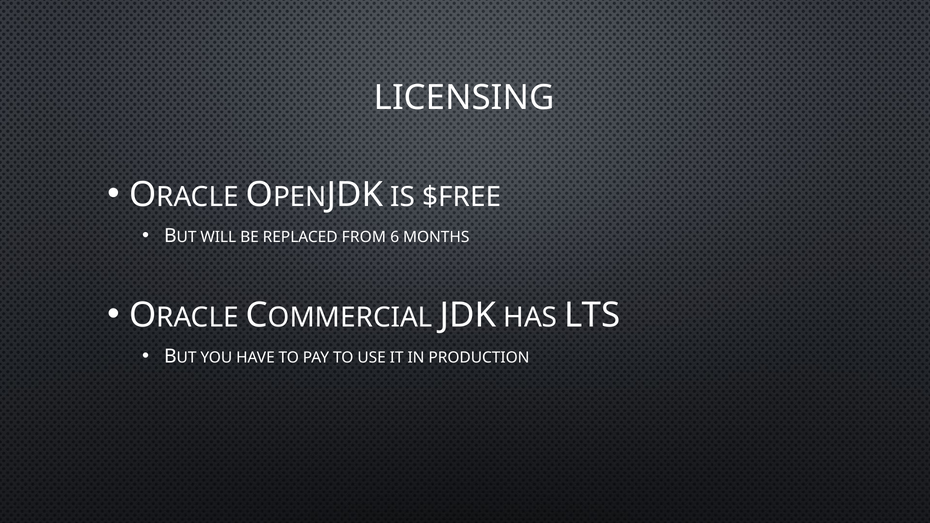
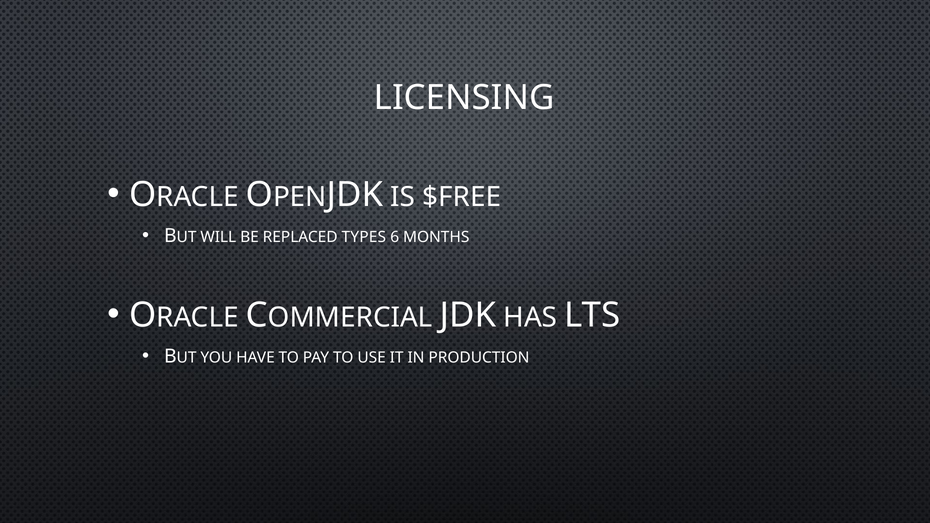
FROM: FROM -> TYPES
